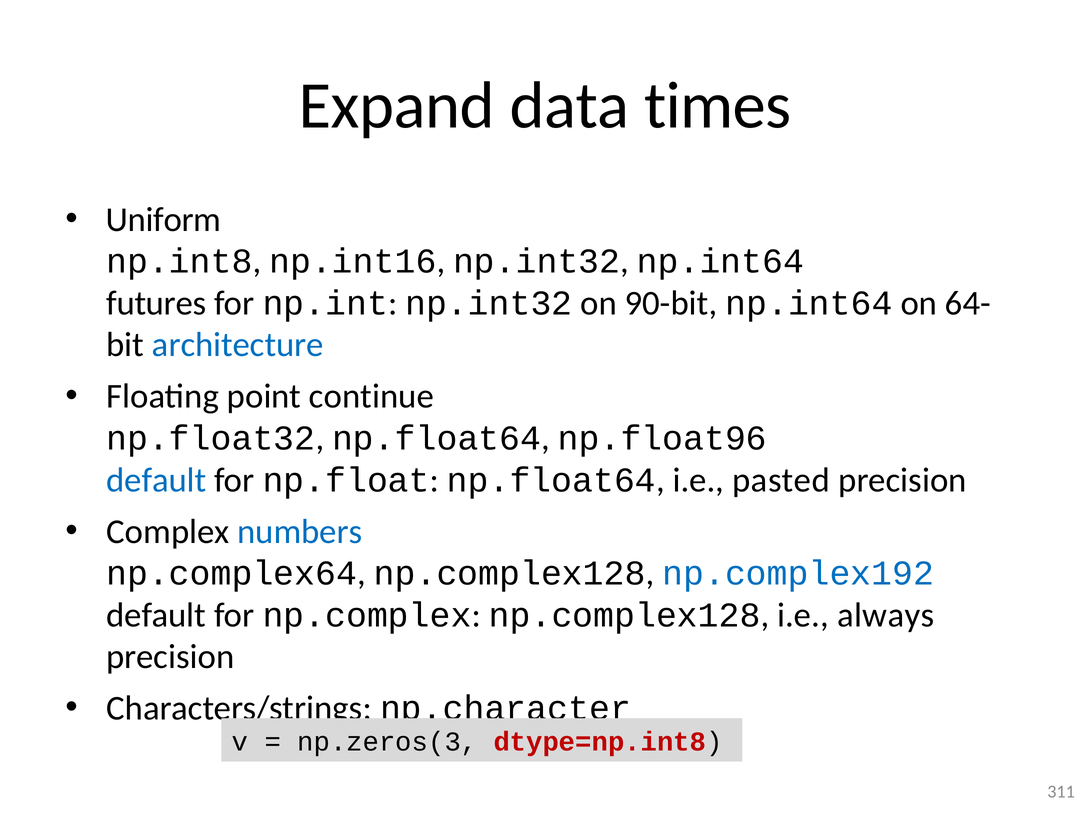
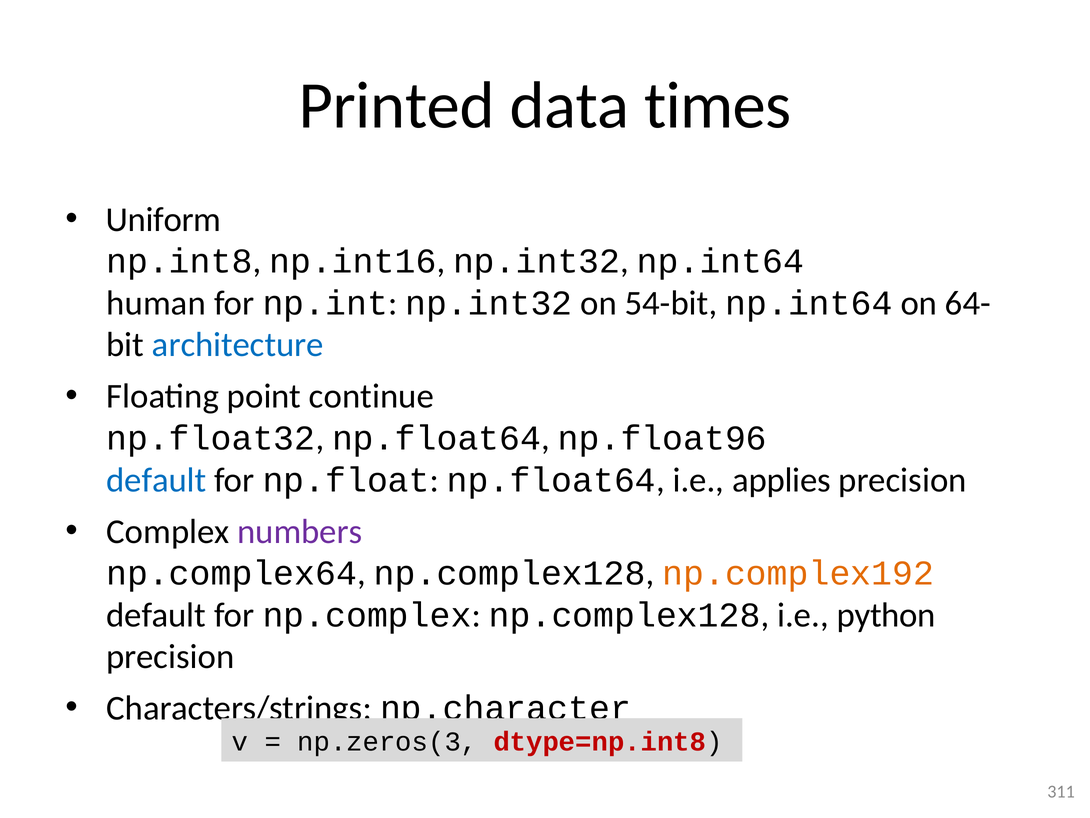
Expand: Expand -> Printed
futures: futures -> human
90-bit: 90-bit -> 54-bit
pasted: pasted -> applies
numbers colour: blue -> purple
np.complex192 colour: blue -> orange
always: always -> python
